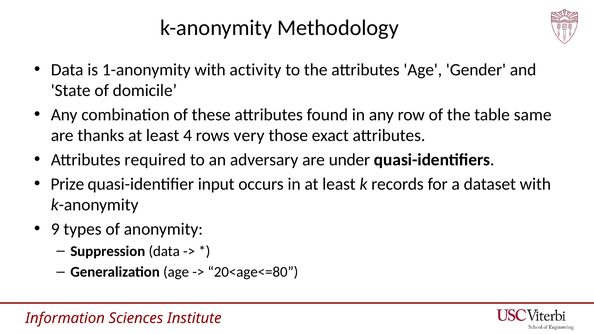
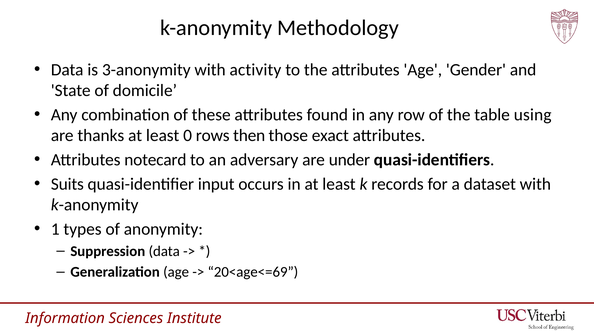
1-anonymity: 1-anonymity -> 3-anonymity
same: same -> using
4: 4 -> 0
very: very -> then
required: required -> notecard
Prize: Prize -> Suits
9: 9 -> 1
20<age<=80: 20<age<=80 -> 20<age<=69
